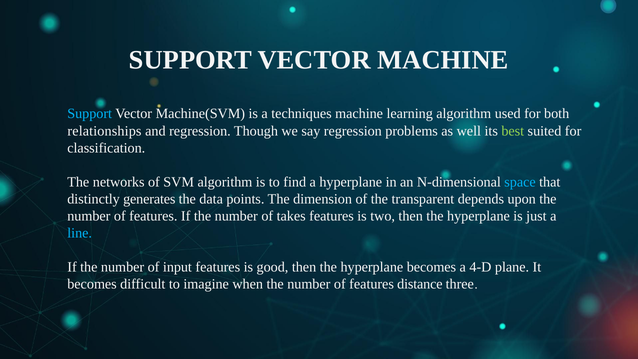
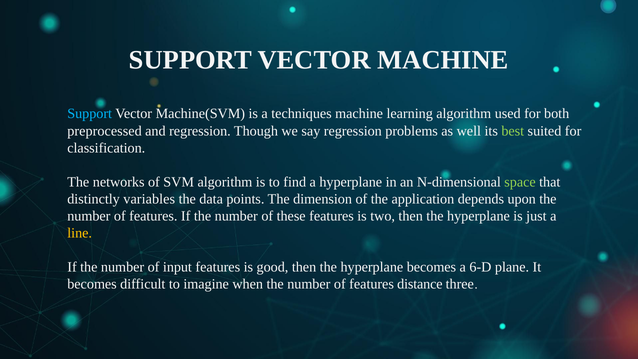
relationships: relationships -> preprocessed
space colour: light blue -> light green
generates: generates -> variables
transparent: transparent -> application
takes: takes -> these
line colour: light blue -> yellow
4-D: 4-D -> 6-D
